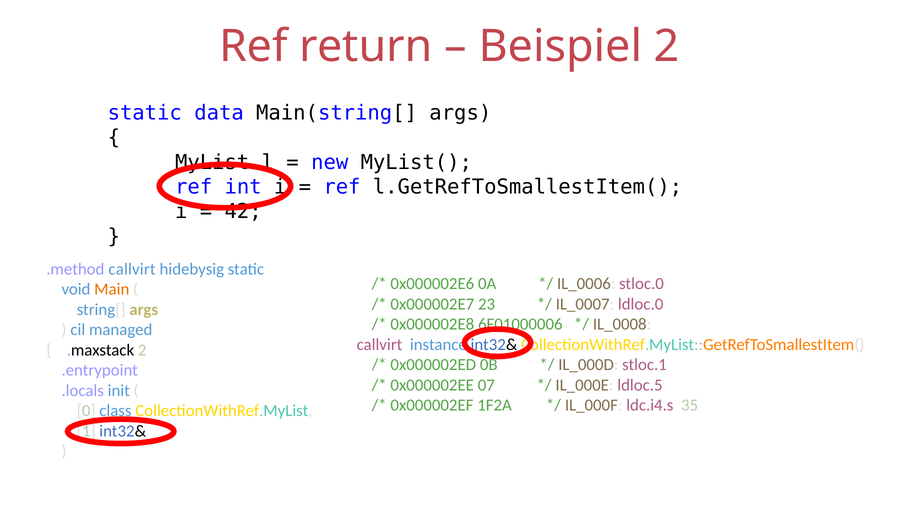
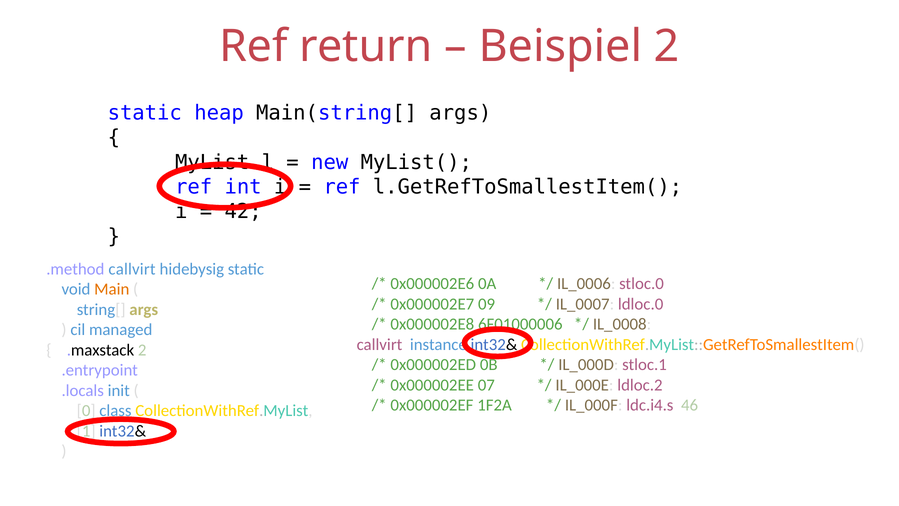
data: data -> heap
23: 23 -> 09
ldloc.5: ldloc.5 -> ldloc.2
35: 35 -> 46
